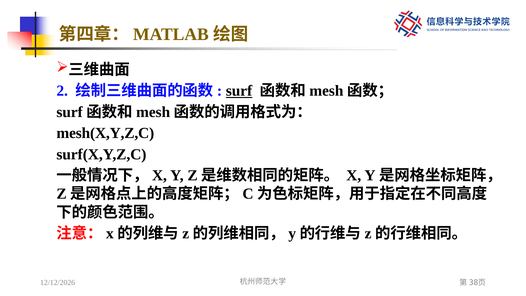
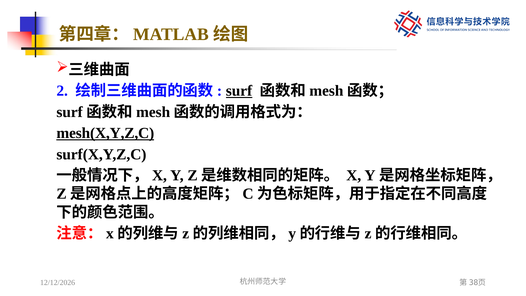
mesh(X,Y,Z,C underline: none -> present
